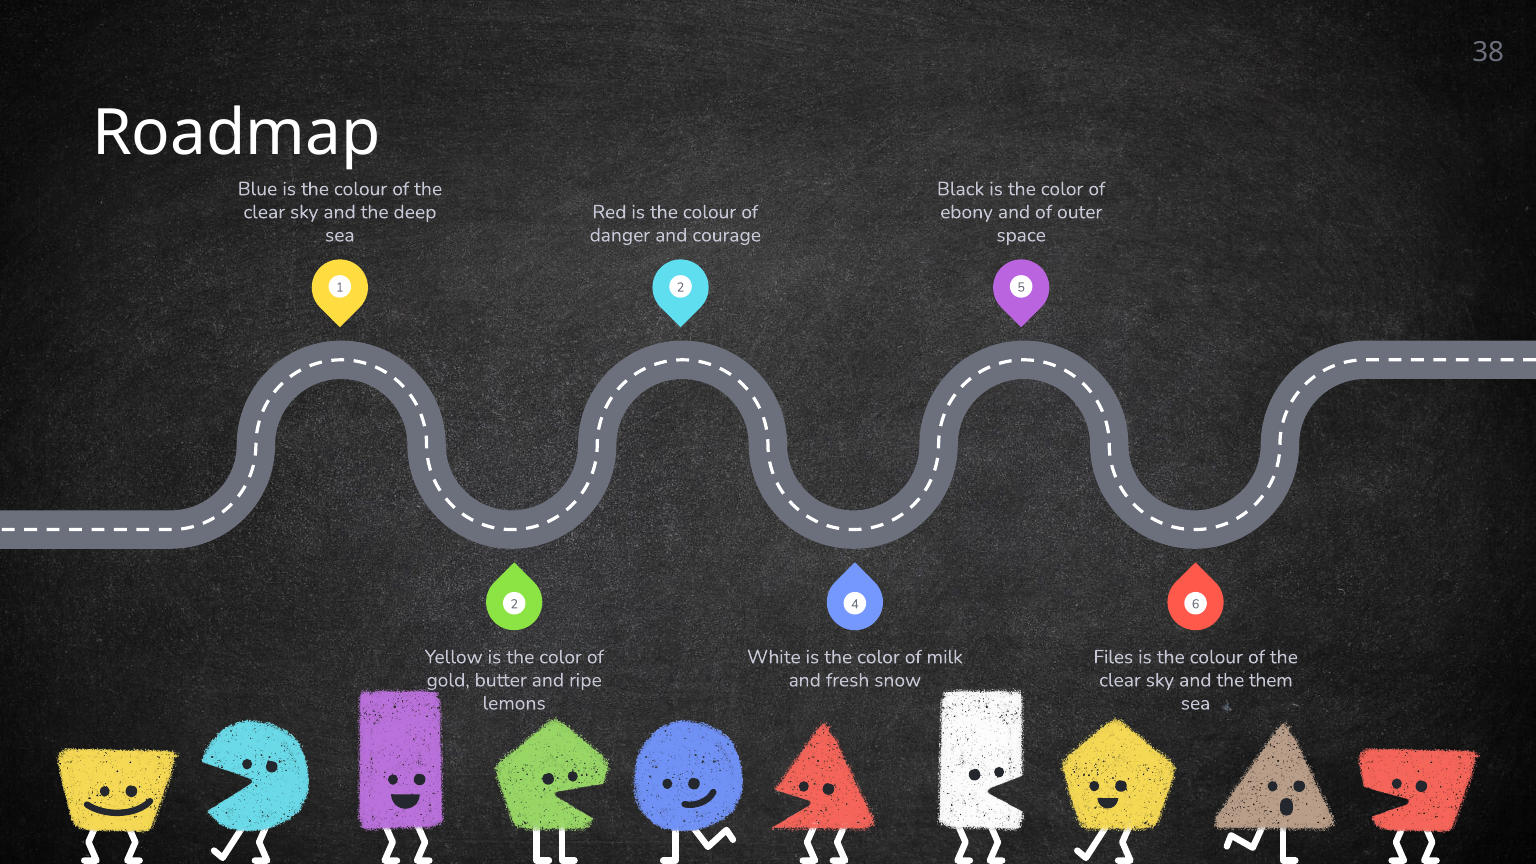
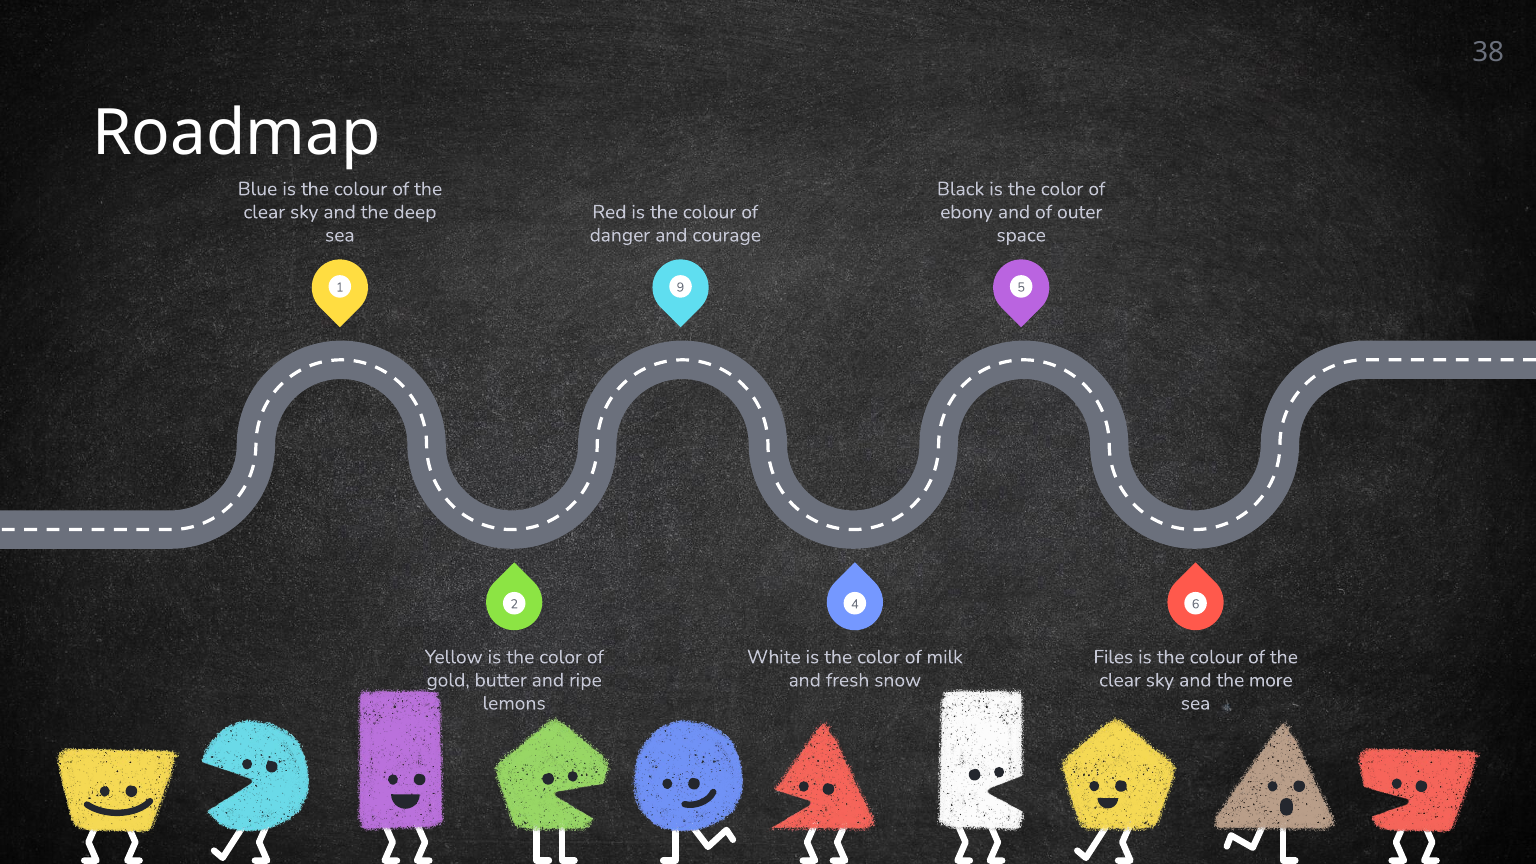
1 2: 2 -> 9
them: them -> more
